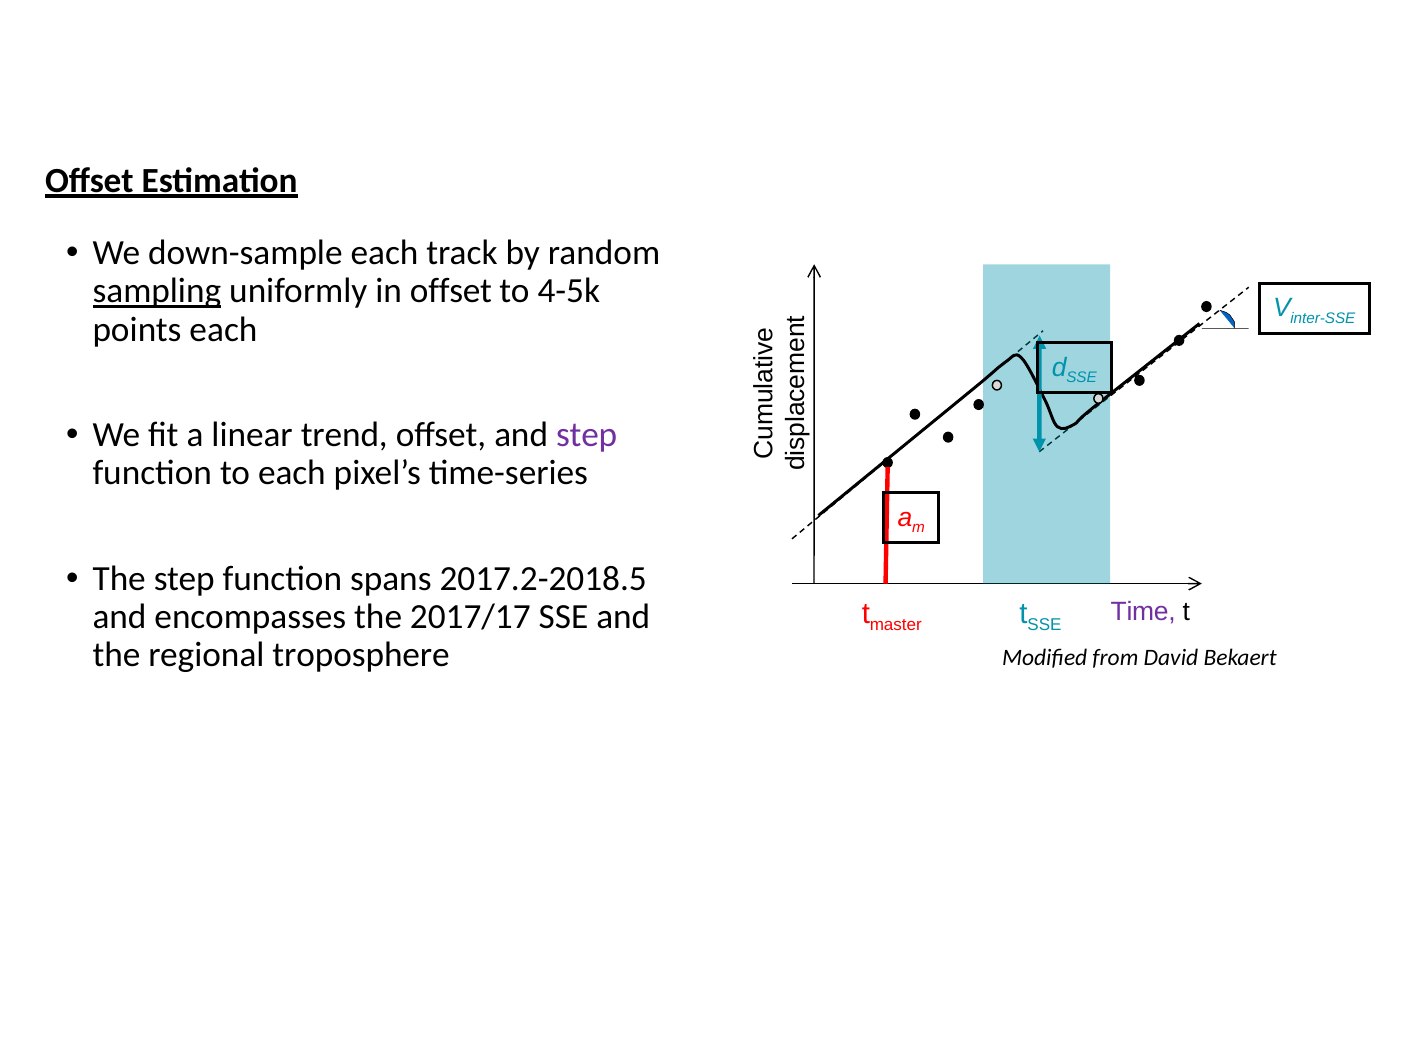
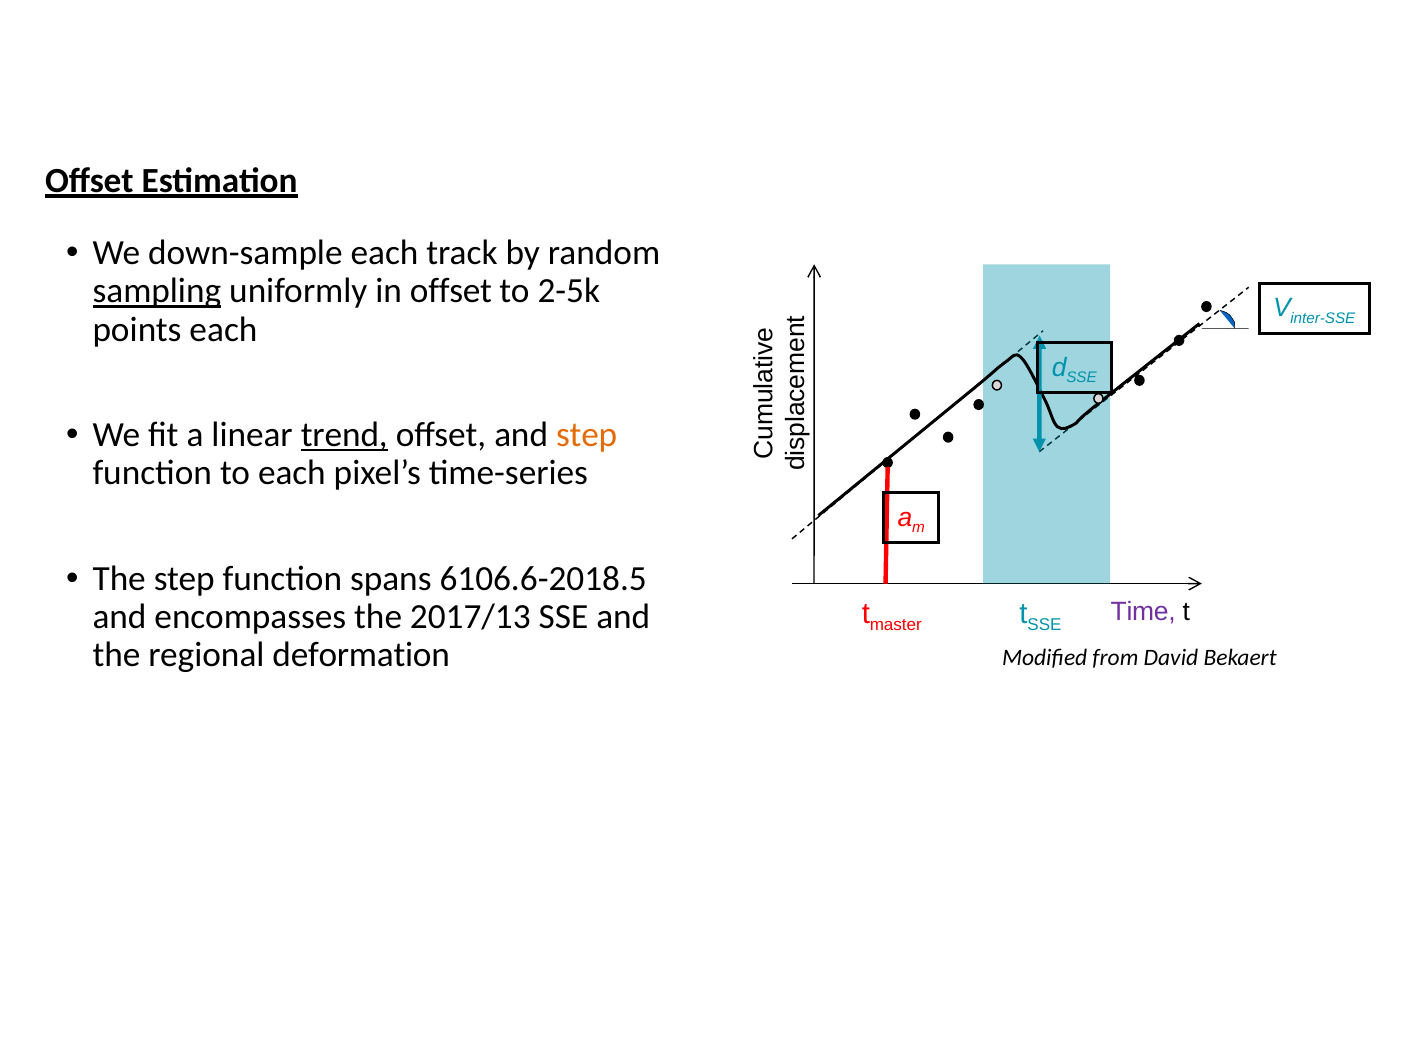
4-5k: 4-5k -> 2-5k
trend underline: none -> present
step at (587, 435) colour: purple -> orange
2017.2-2018.5: 2017.2-2018.5 -> 6106.6-2018.5
2017/17: 2017/17 -> 2017/13
troposphere: troposphere -> deformation
